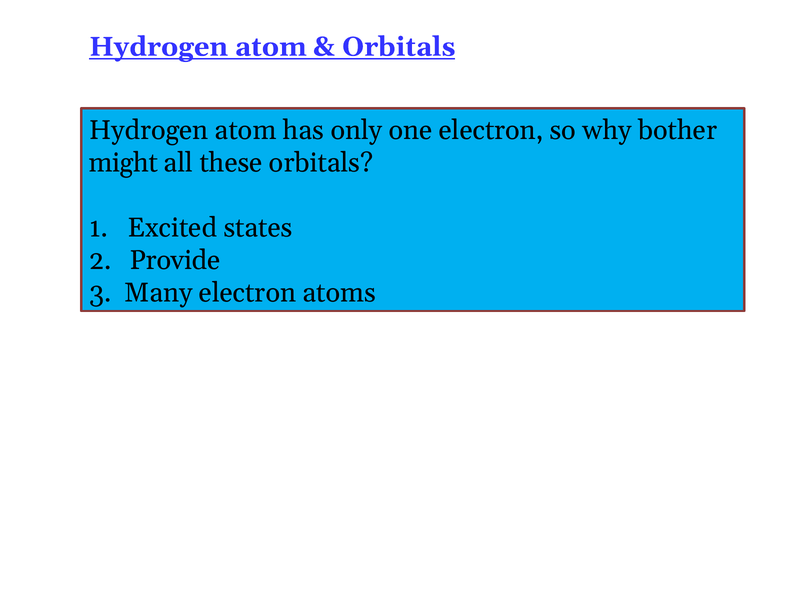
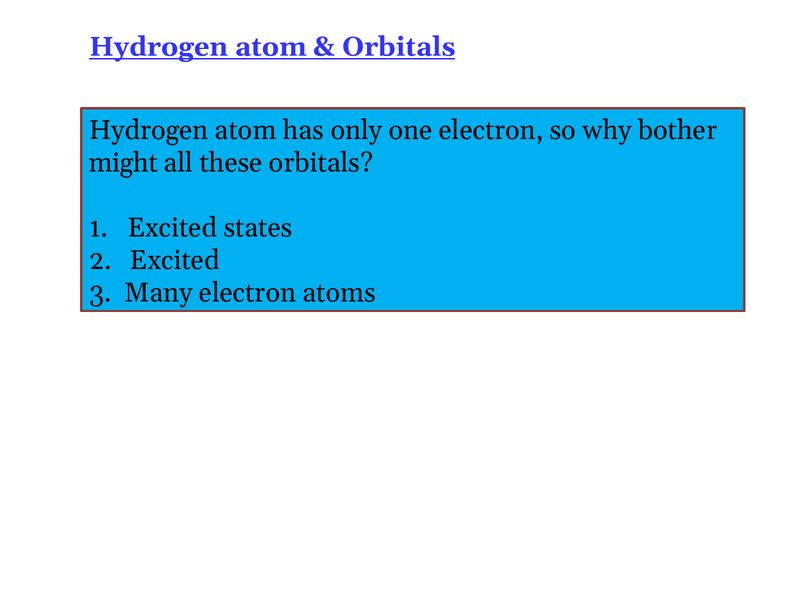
Provide at (175, 260): Provide -> Excited
